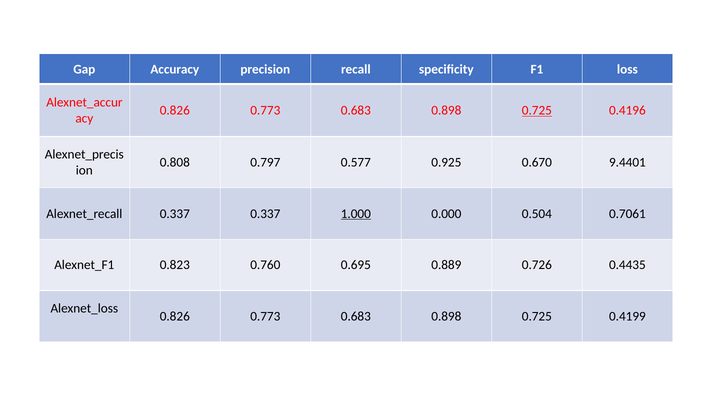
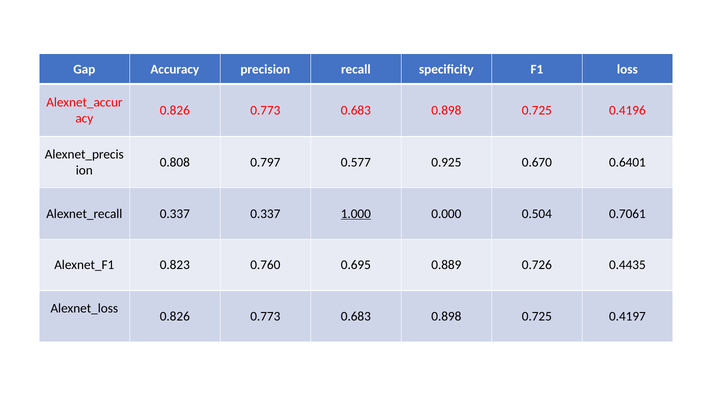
0.725 at (537, 110) underline: present -> none
9.4401: 9.4401 -> 0.6401
0.4199: 0.4199 -> 0.4197
